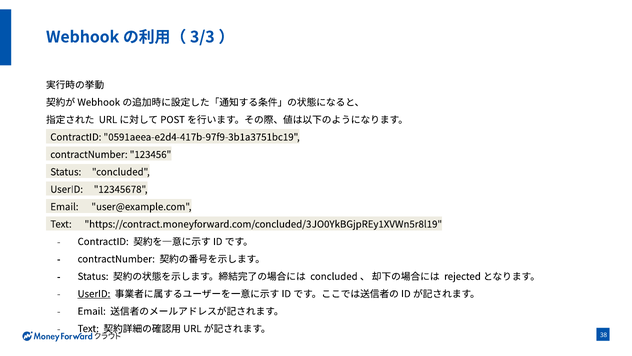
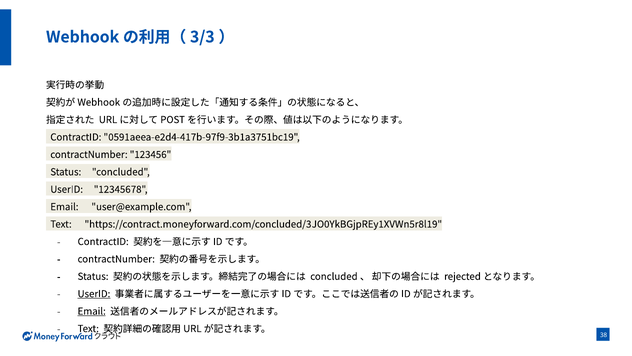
Email at (92, 311) underline: none -> present
